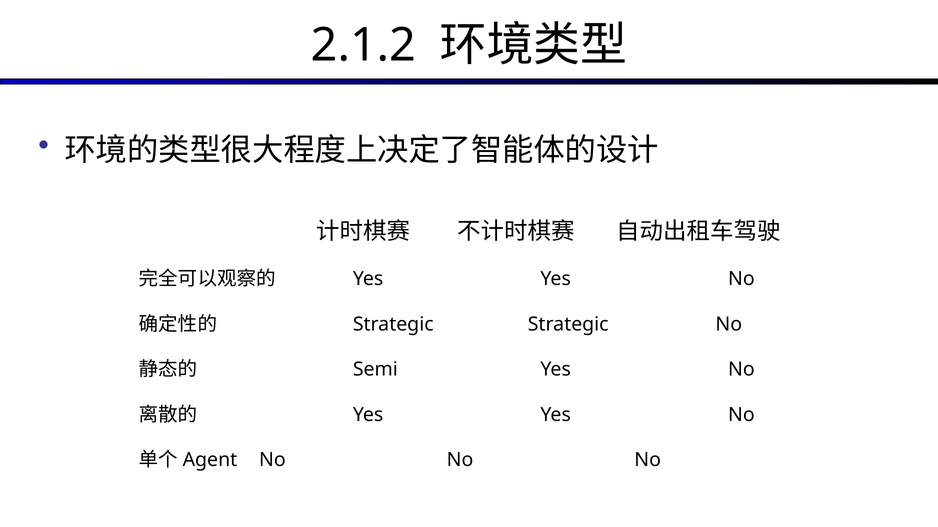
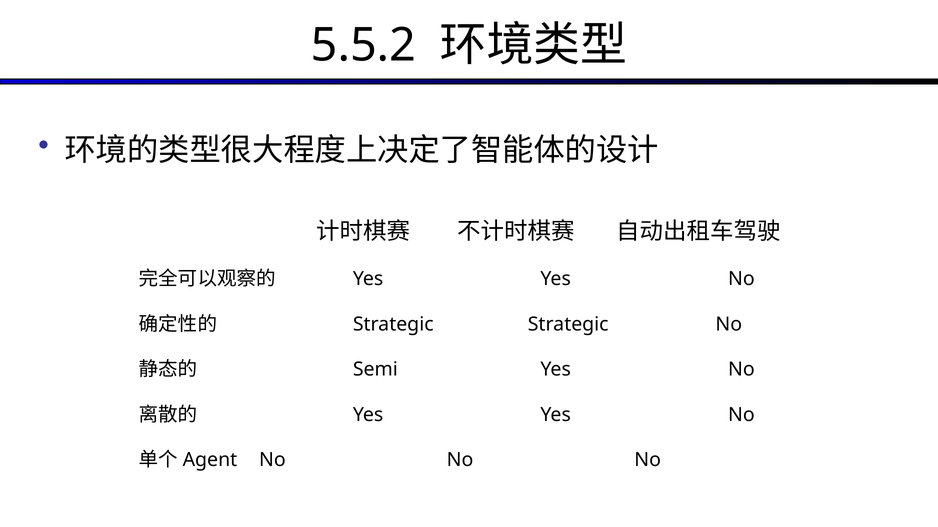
2.1.2: 2.1.2 -> 5.5.2
